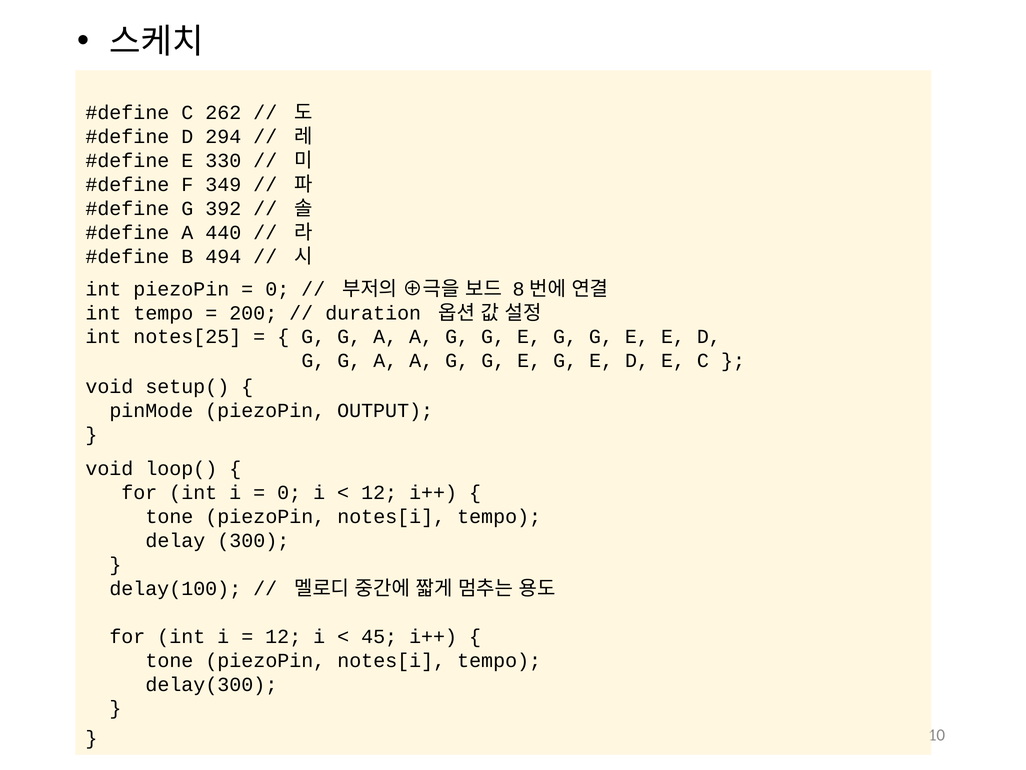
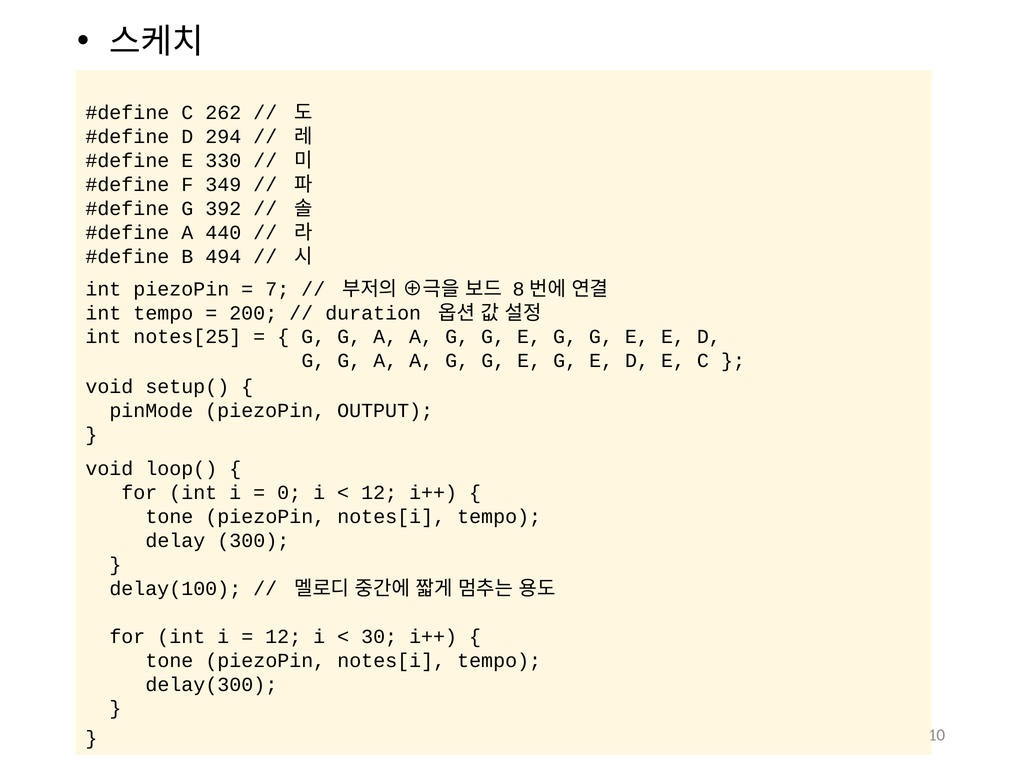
0 at (277, 289): 0 -> 7
45: 45 -> 30
